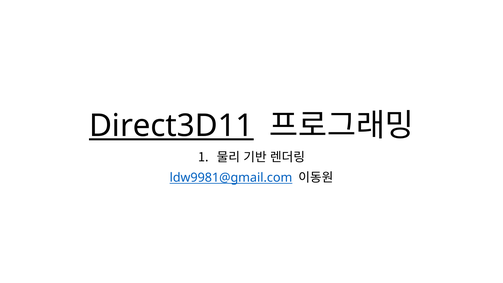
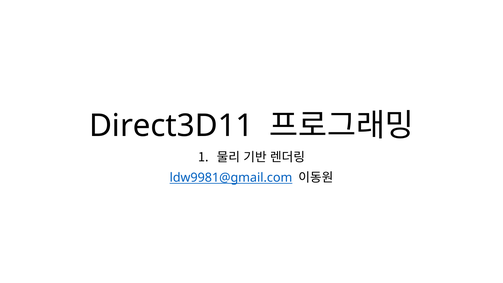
Direct3D11 underline: present -> none
